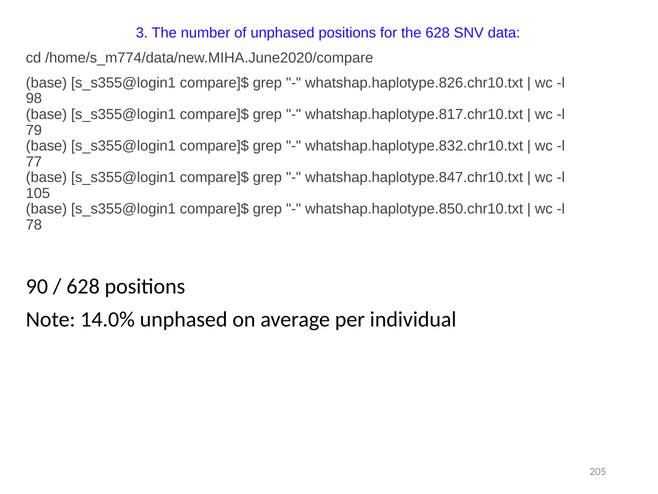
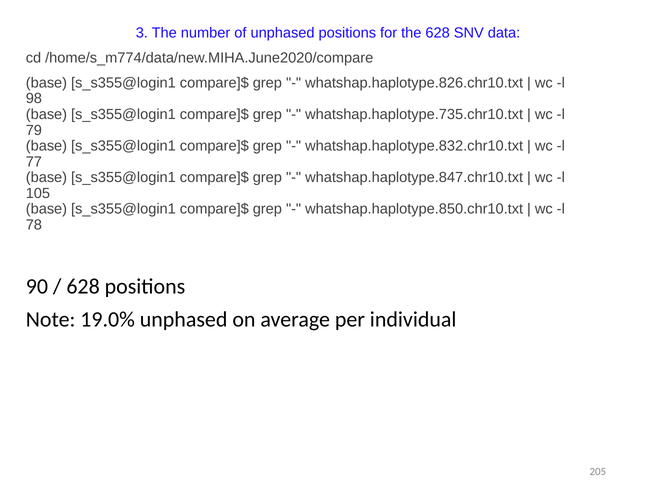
whatshap.haplotype.817.chr10.txt: whatshap.haplotype.817.chr10.txt -> whatshap.haplotype.735.chr10.txt
14.0%: 14.0% -> 19.0%
